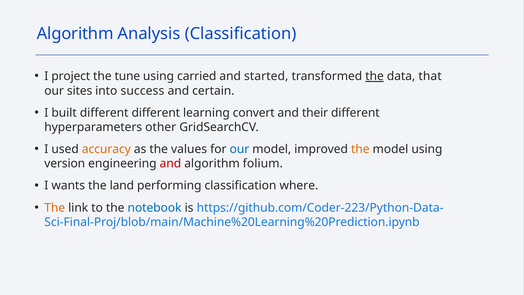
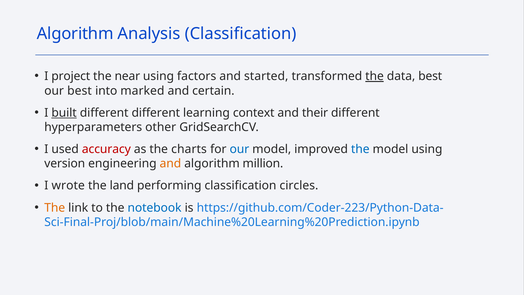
tune: tune -> near
carried: carried -> factors
data that: that -> best
our sites: sites -> best
success: success -> marked
built underline: none -> present
convert: convert -> context
accuracy colour: orange -> red
values: values -> charts
the at (360, 149) colour: orange -> blue
and at (170, 163) colour: red -> orange
folium: folium -> million
wants: wants -> wrote
where: where -> circles
